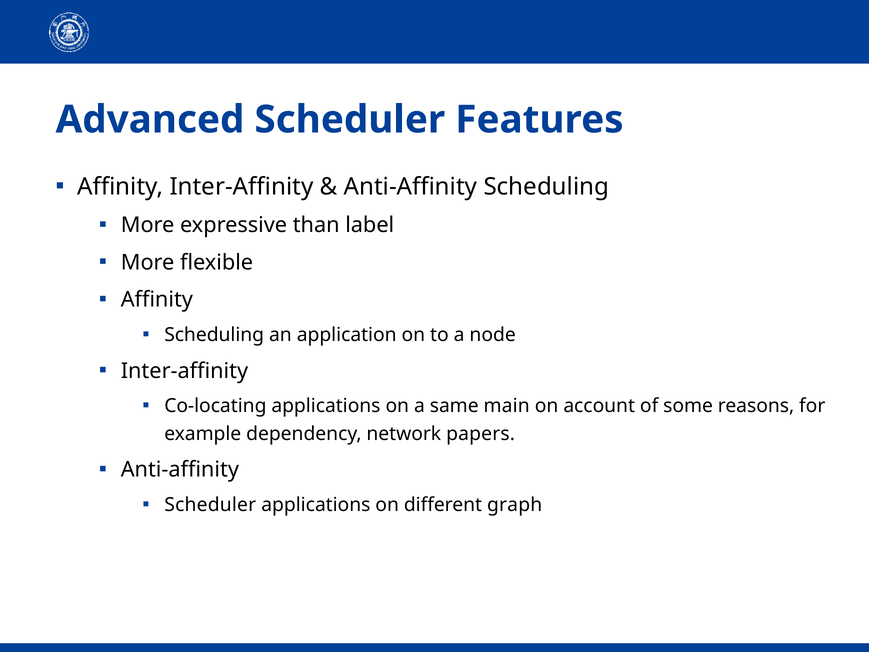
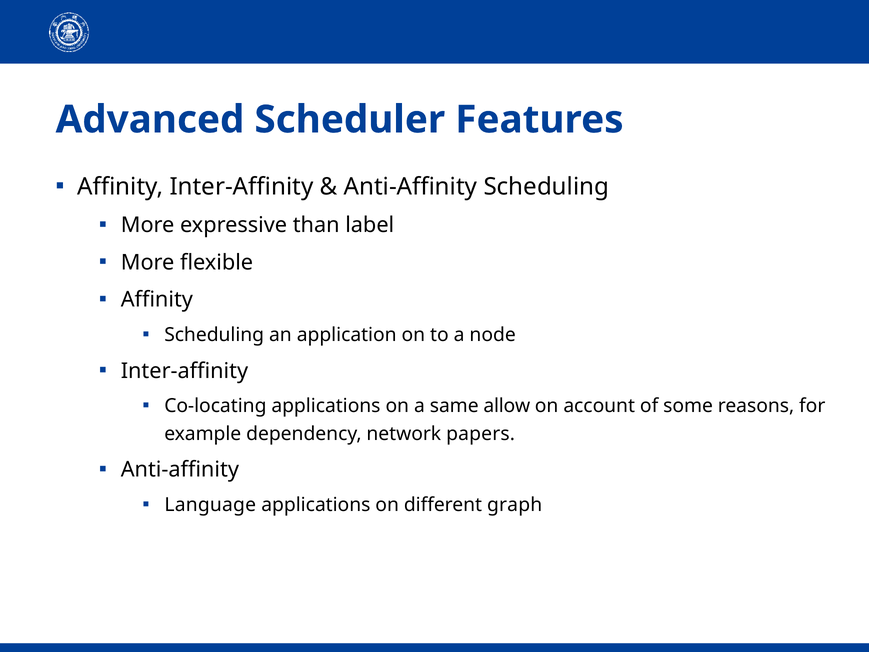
main: main -> allow
Scheduler at (210, 505): Scheduler -> Language
